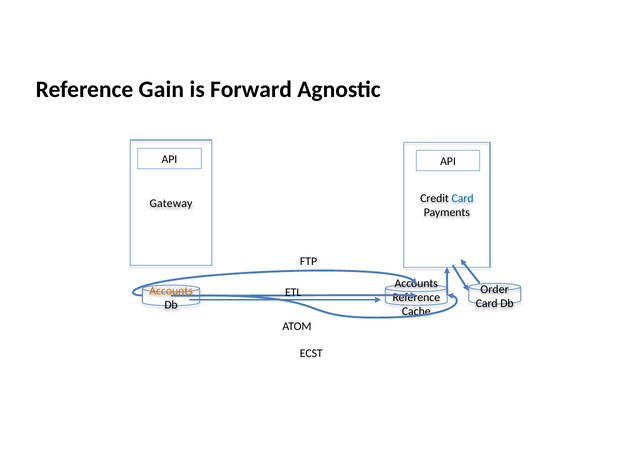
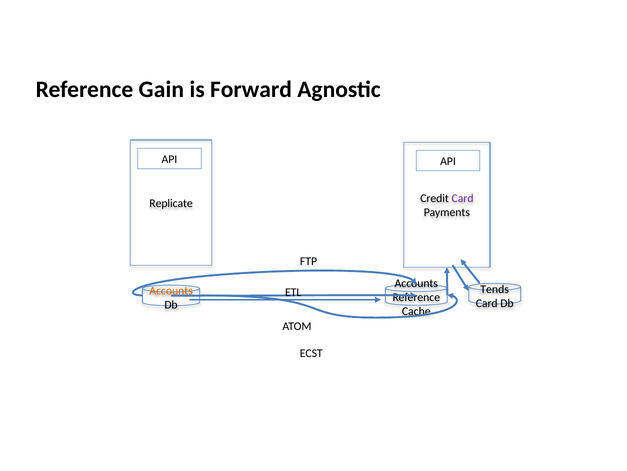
Gateway: Gateway -> Replicate
Card at (463, 198) colour: blue -> purple
Order: Order -> Tends
